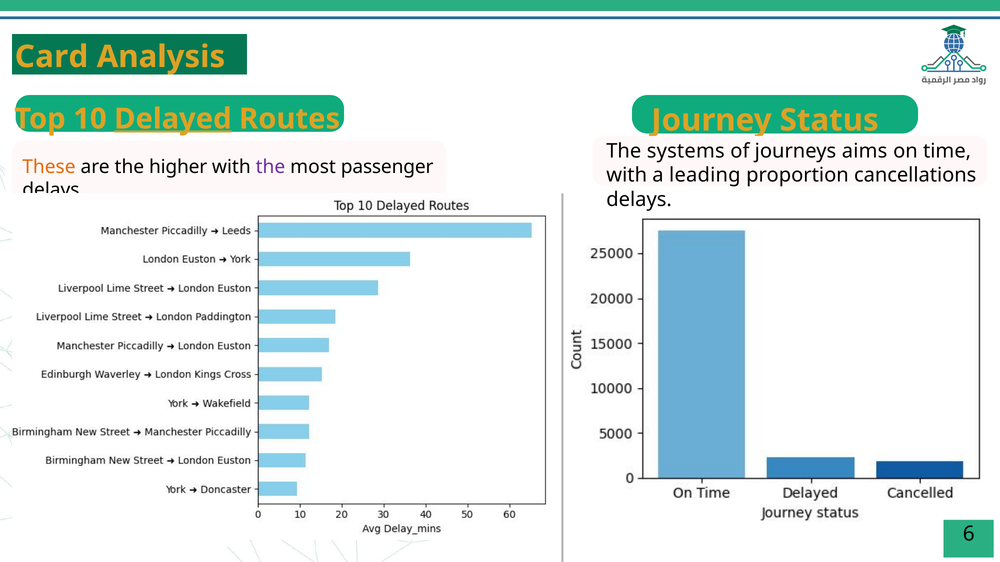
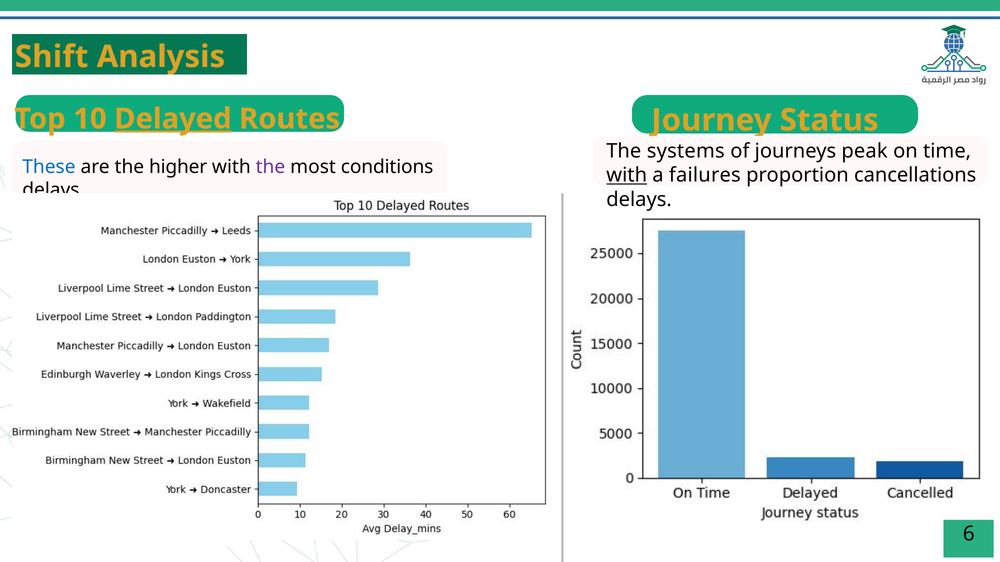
Card: Card -> Shift
aims: aims -> peak
These colour: orange -> blue
passenger: passenger -> conditions
with at (627, 175) underline: none -> present
leading: leading -> failures
